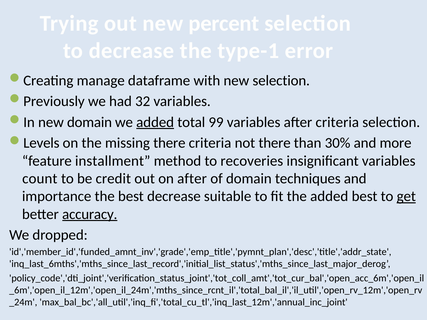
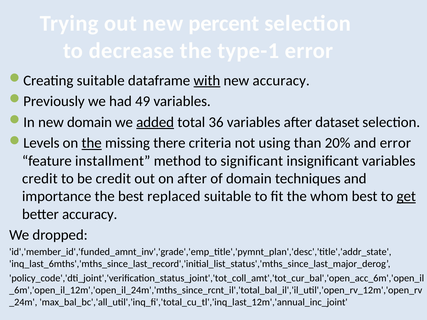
Creating manage: manage -> suitable
with underline: none -> present
new selection: selection -> accuracy
32: 32 -> 49
99: 99 -> 36
after criteria: criteria -> dataset
the at (92, 143) underline: none -> present
not there: there -> using
30%: 30% -> 20%
and more: more -> error
recoveries: recoveries -> significant
count at (40, 179): count -> credit
best decrease: decrease -> replaced
the added: added -> whom
accuracy at (90, 214) underline: present -> none
